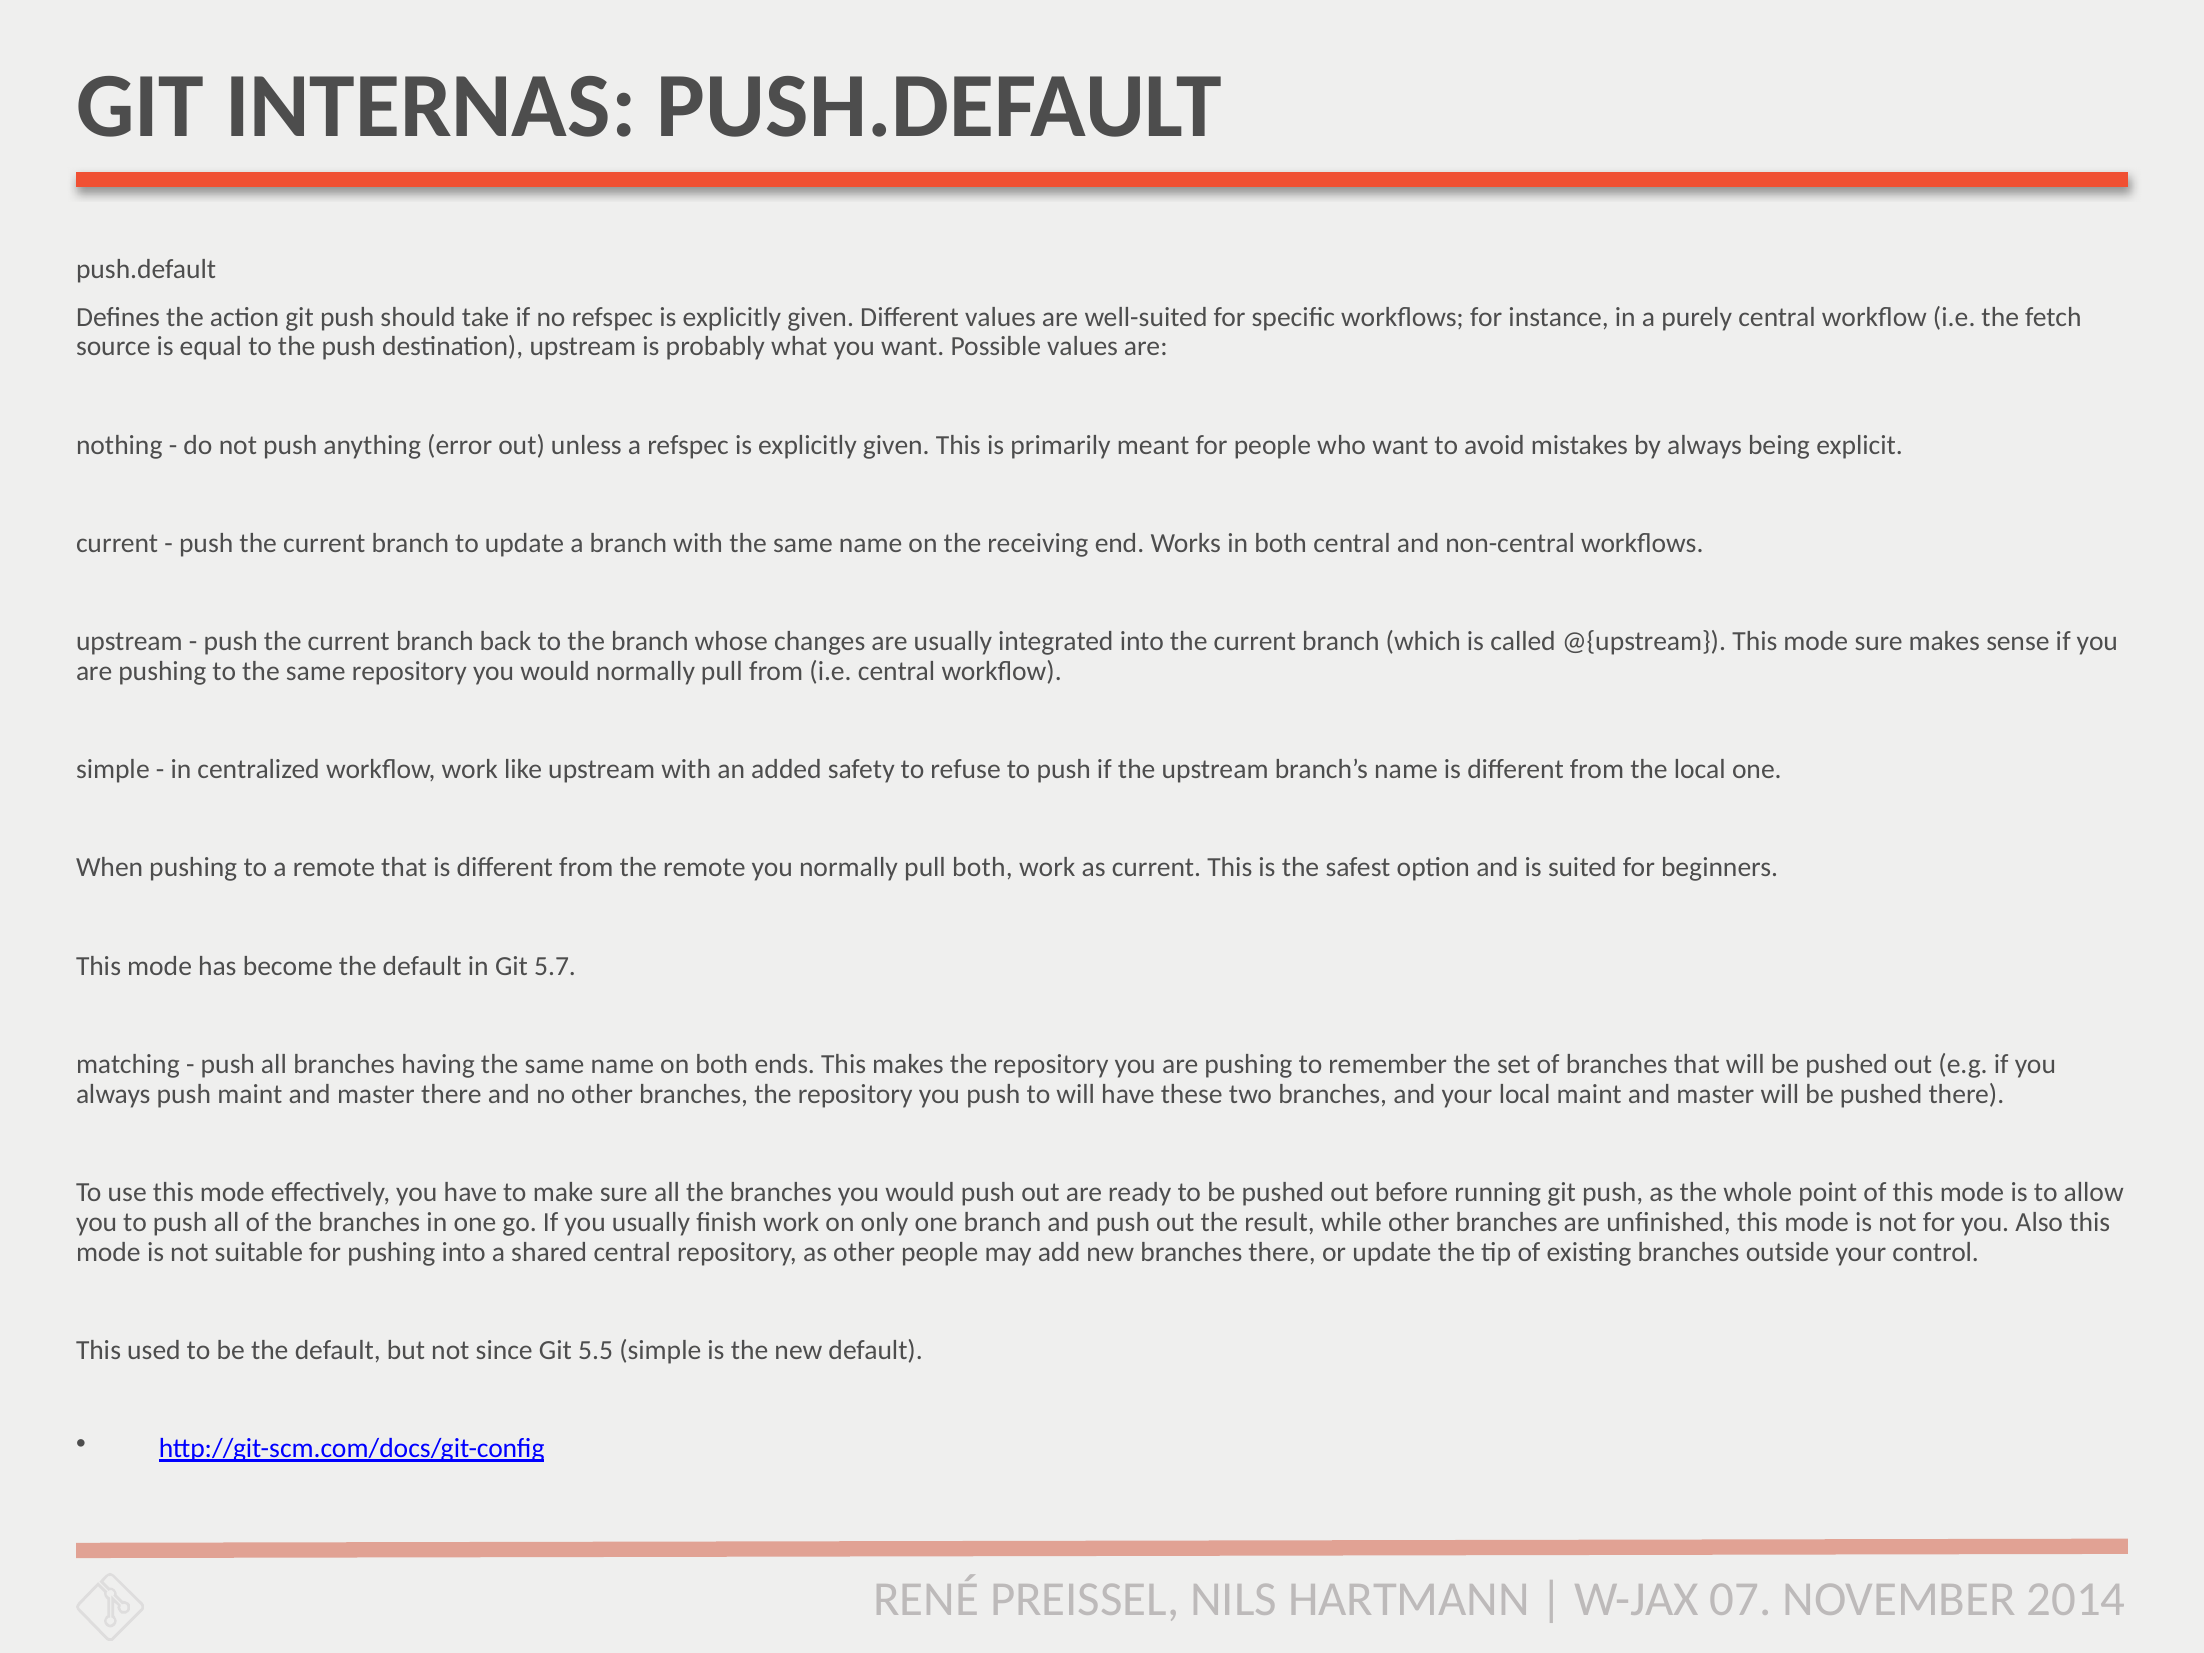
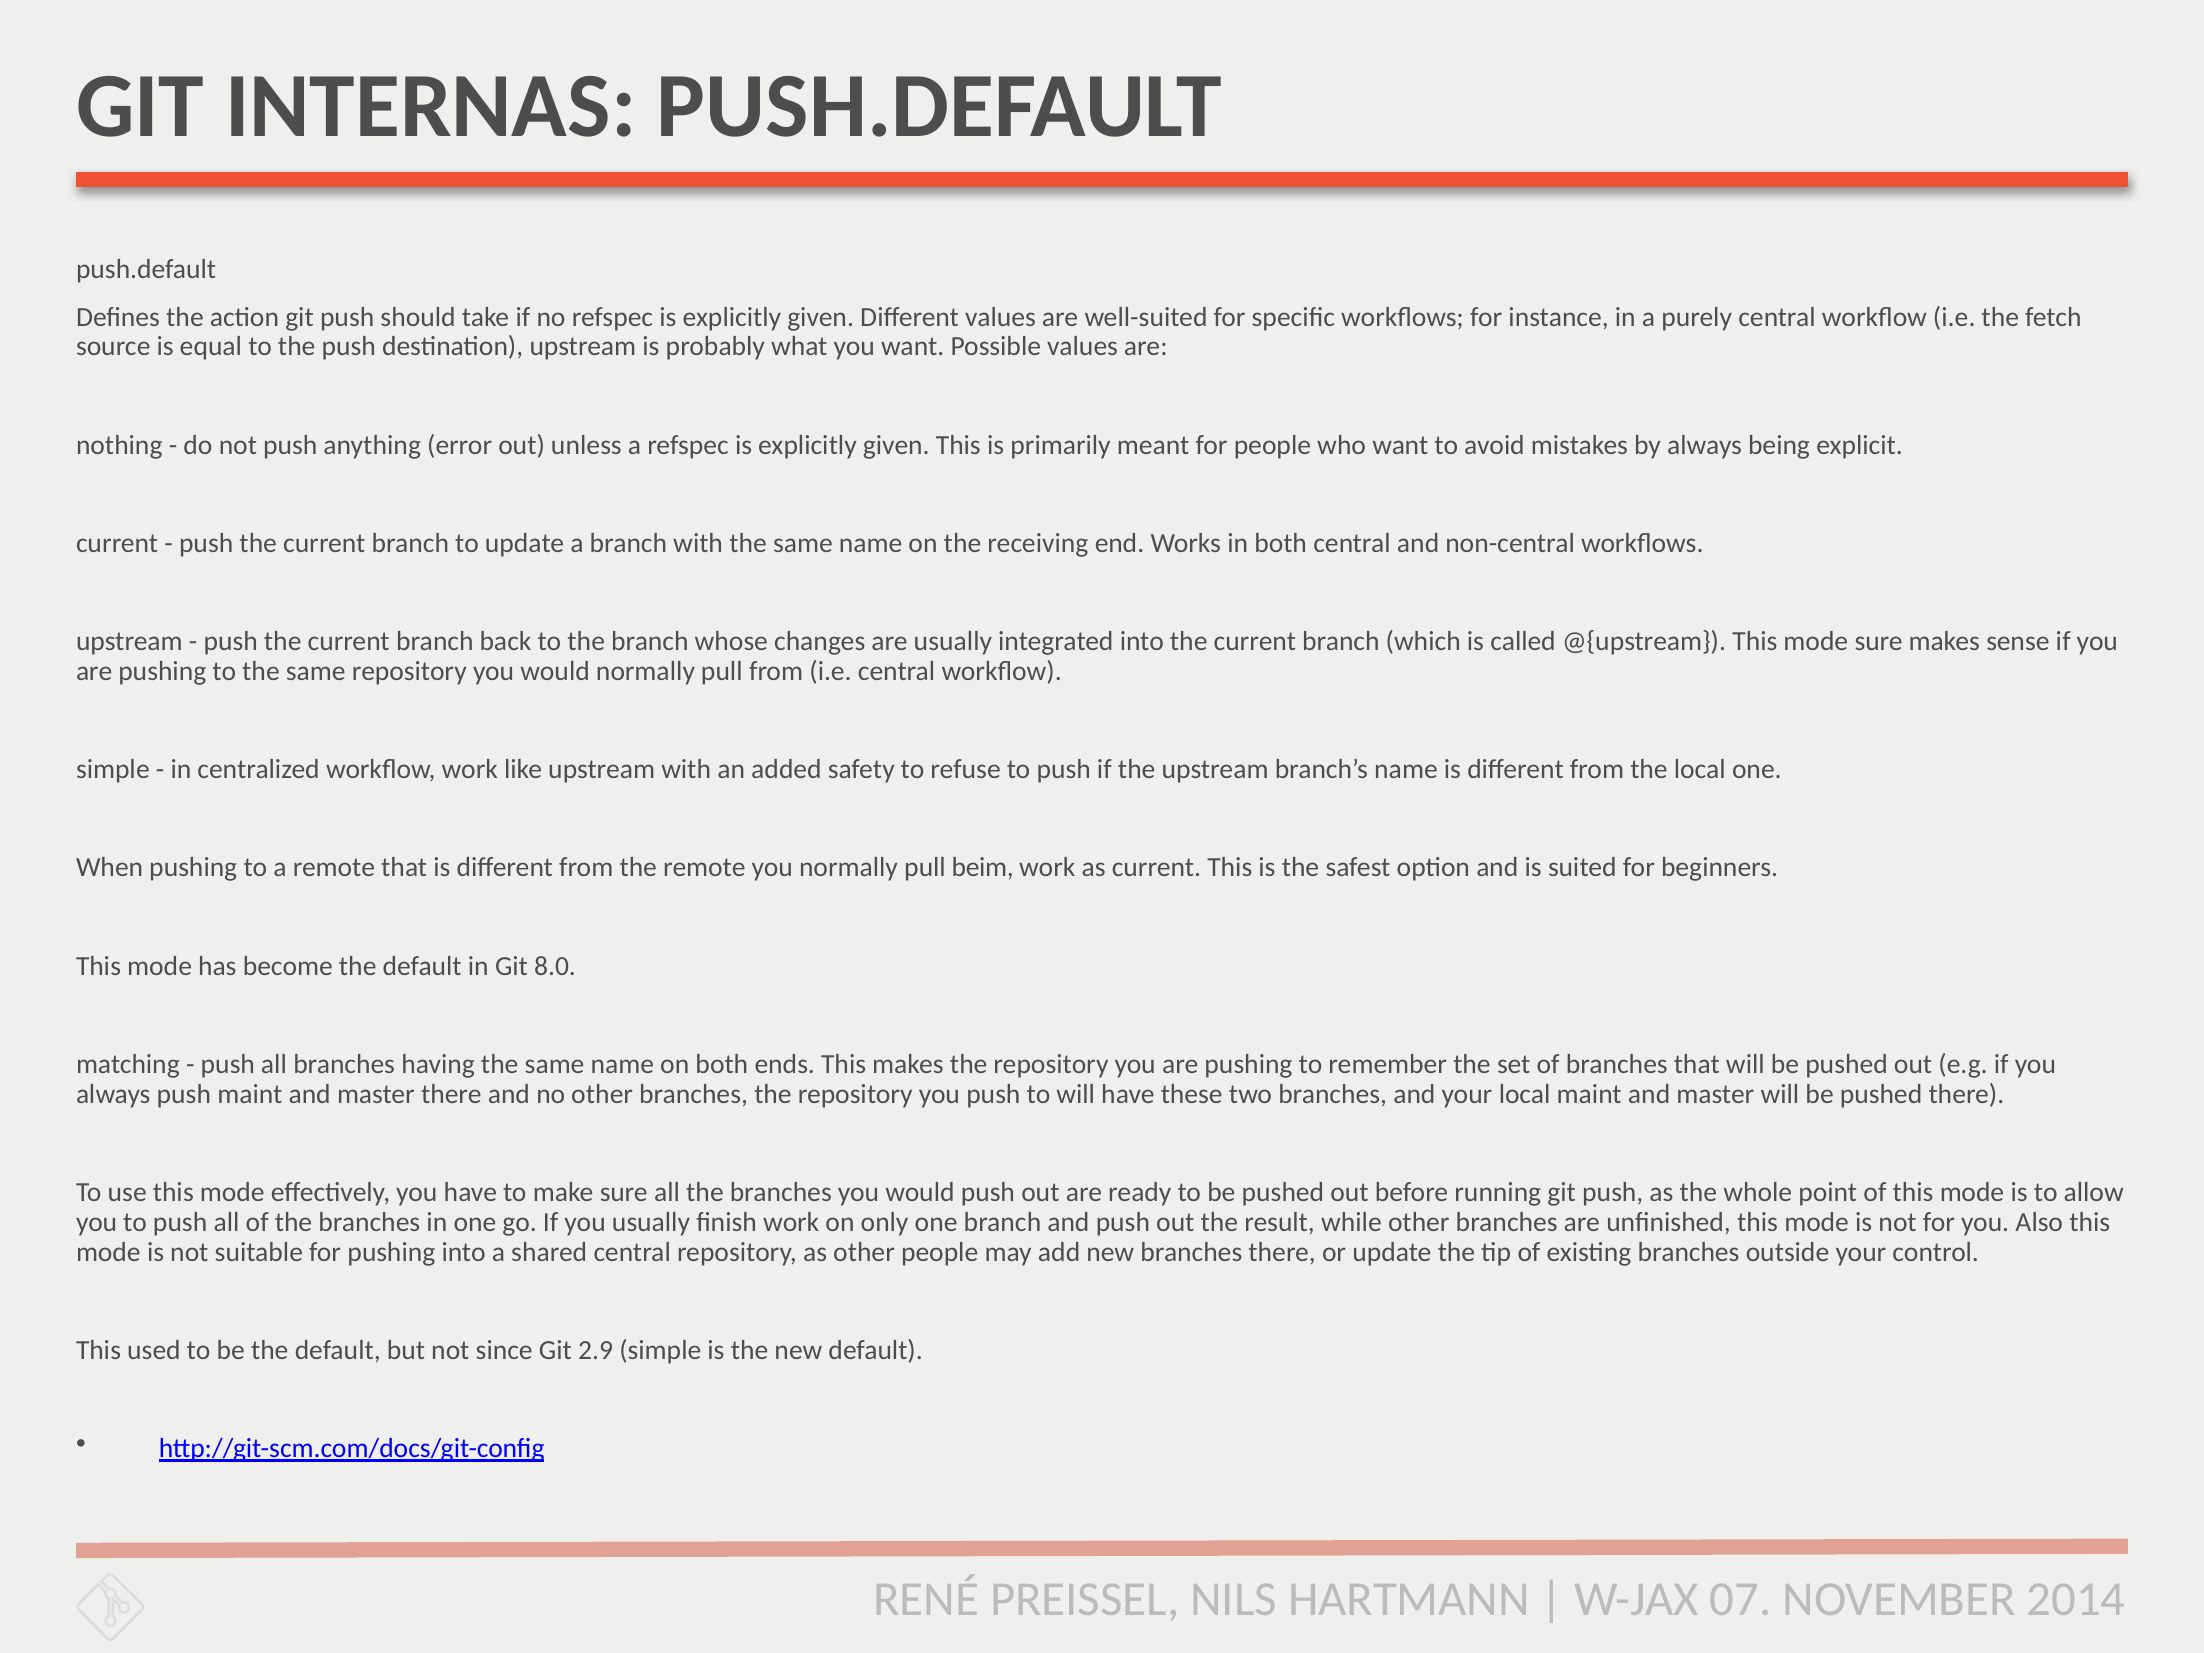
pull both: both -> beim
5.7: 5.7 -> 8.0
5.5: 5.5 -> 2.9
